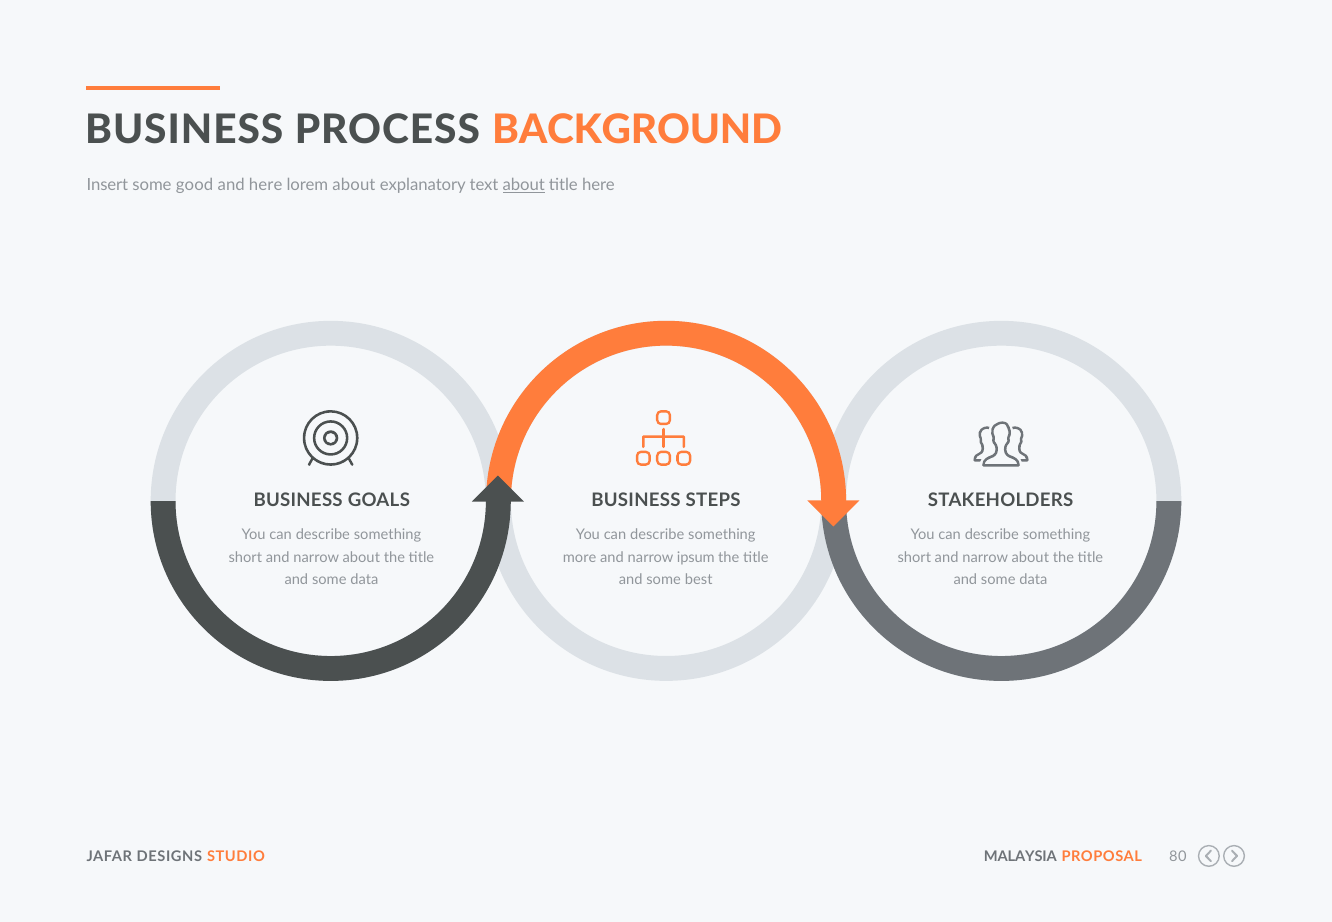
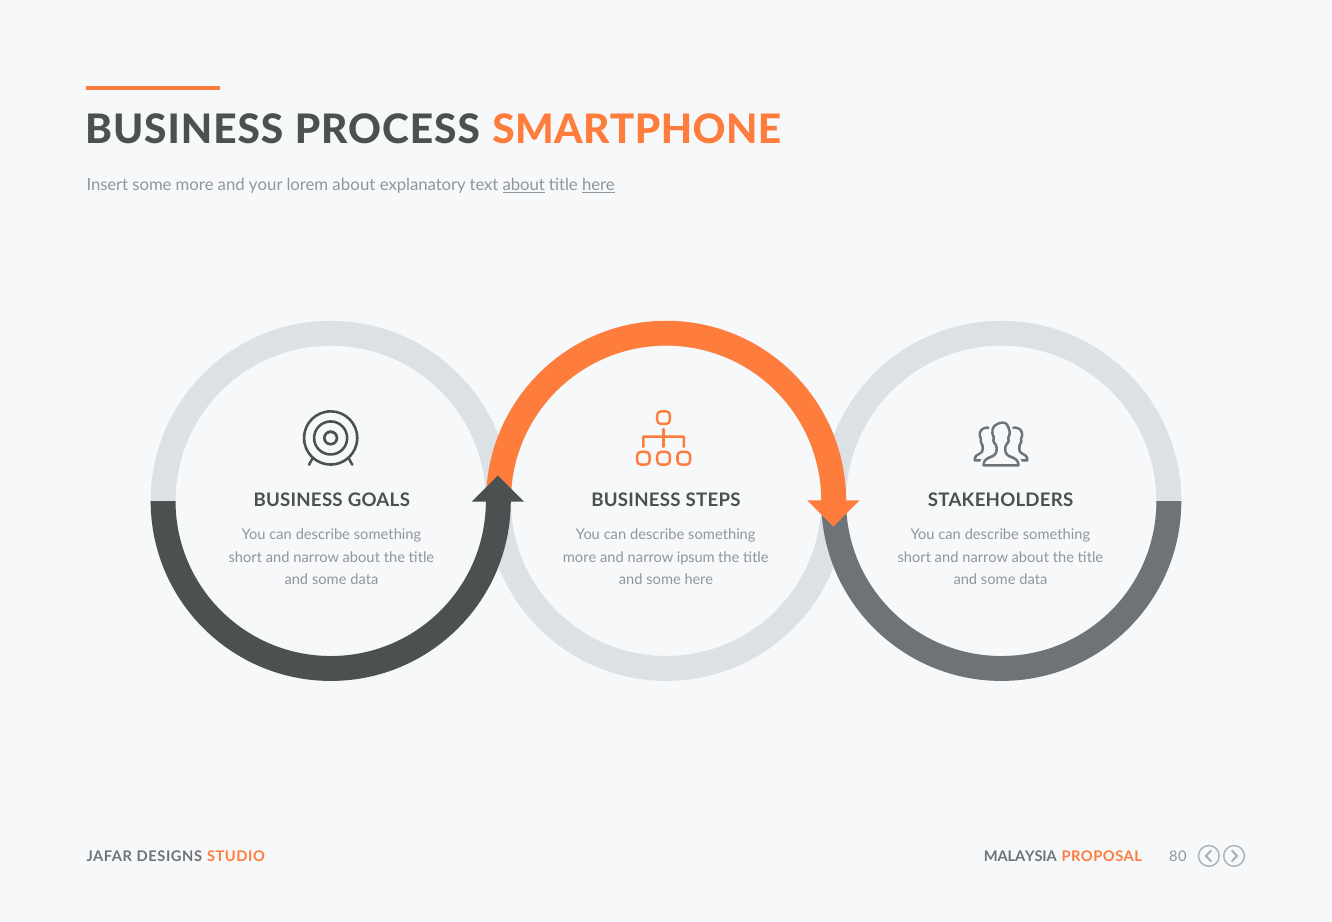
BACKGROUND: BACKGROUND -> SMARTPHONE
some good: good -> more
and here: here -> your
here at (598, 185) underline: none -> present
some best: best -> here
